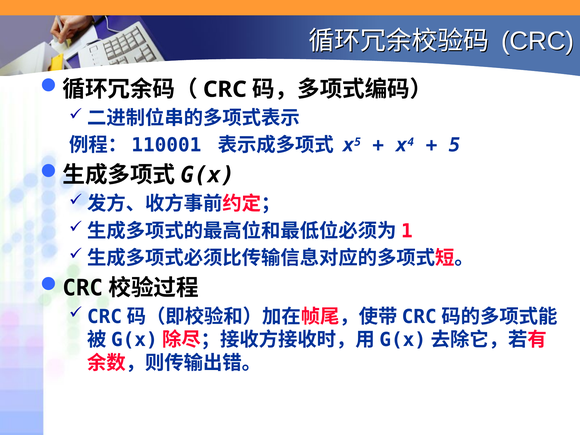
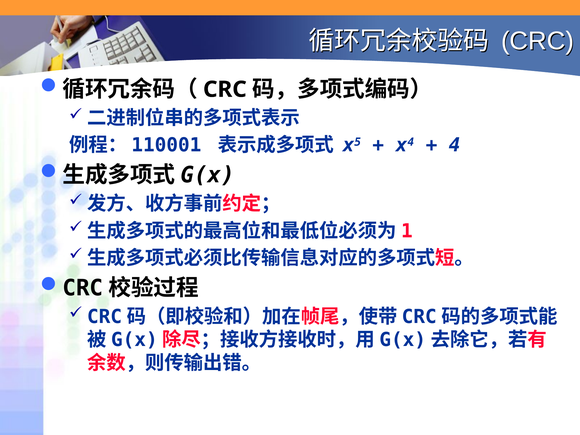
5: 5 -> 4
